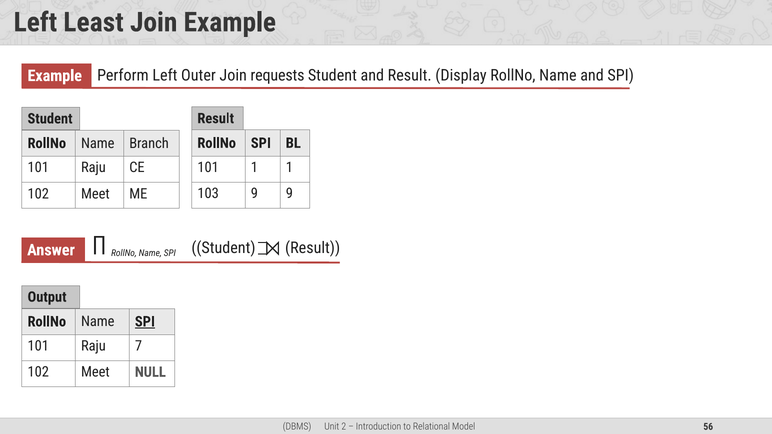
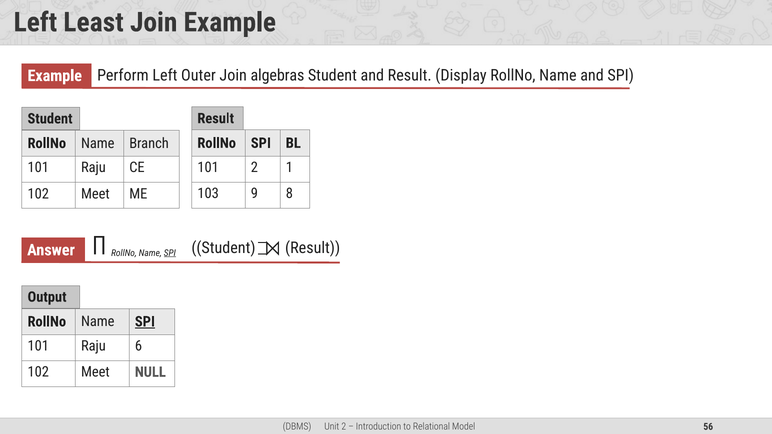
requests: requests -> algebras
101 1: 1 -> 2
9 9: 9 -> 8
SPI at (170, 253) underline: none -> present
7: 7 -> 6
